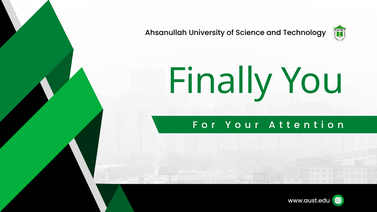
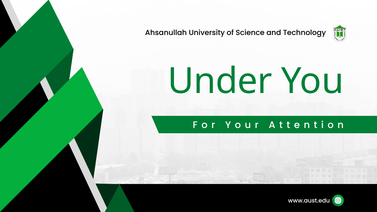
Finally: Finally -> Under
